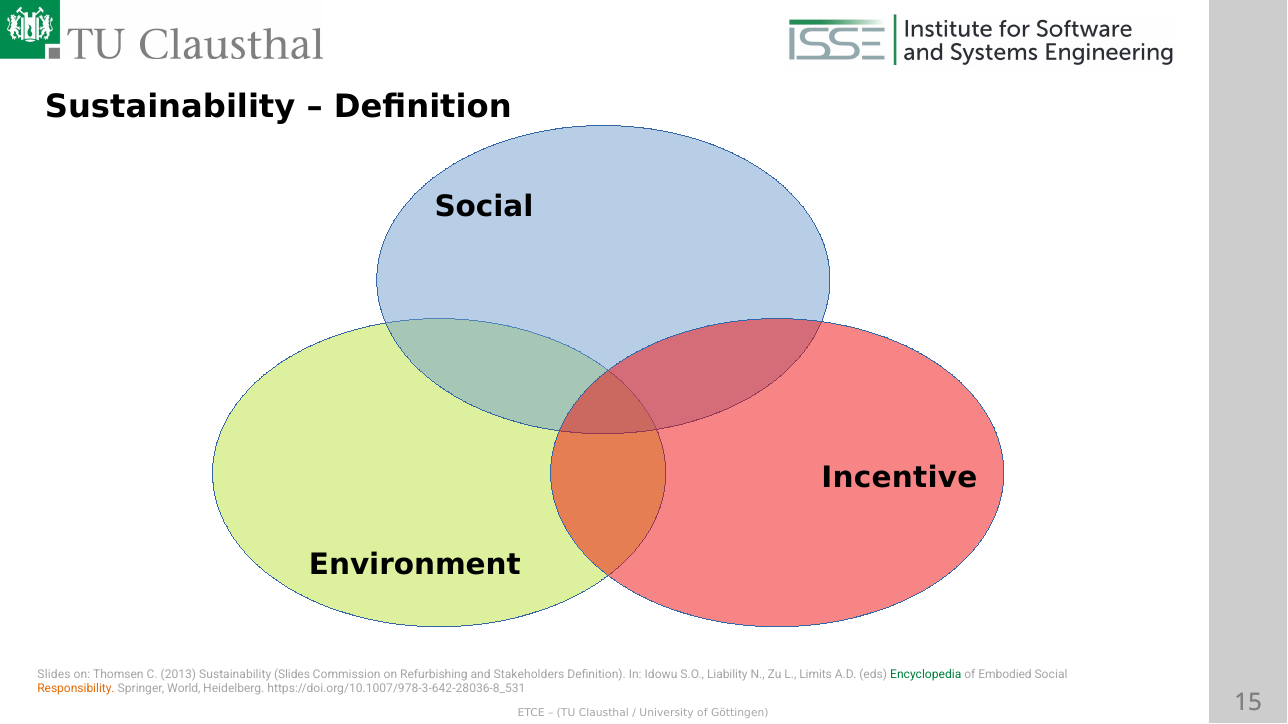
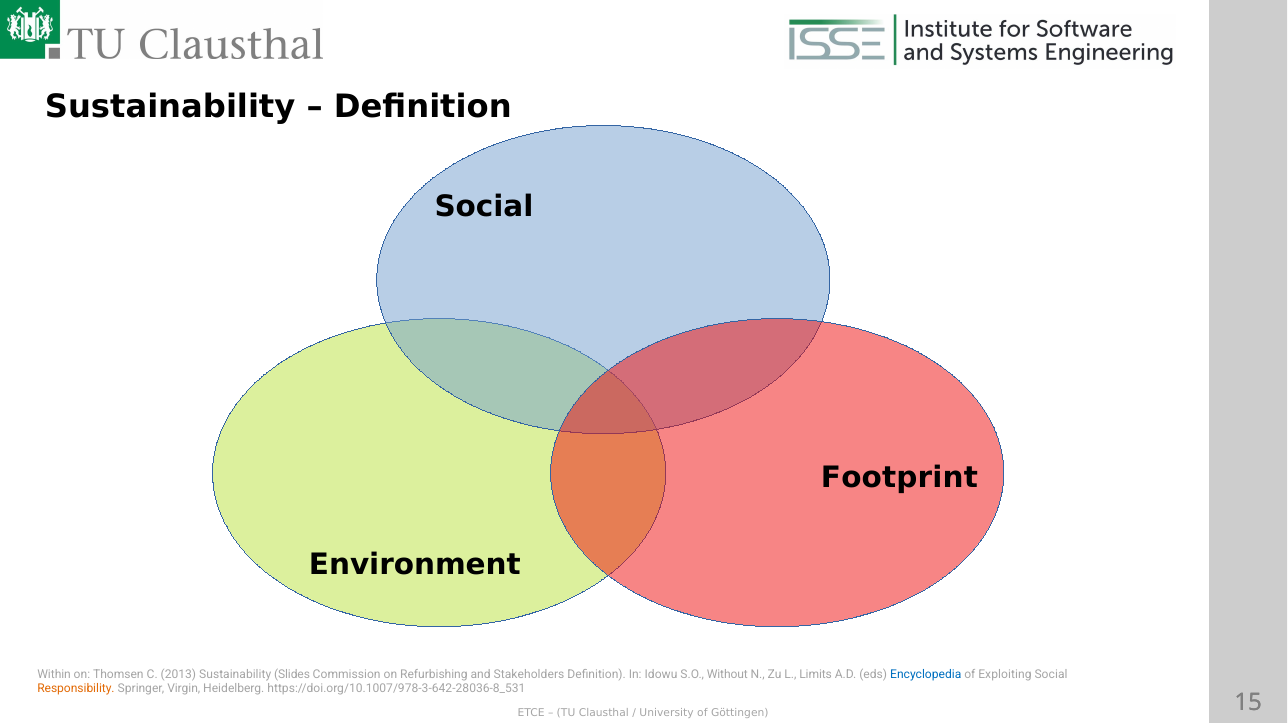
Incentive: Incentive -> Footprint
Slides at (54, 675): Slides -> Within
Liability: Liability -> Without
Encyclopedia colour: green -> blue
Embodied: Embodied -> Exploiting
World: World -> Virgin
